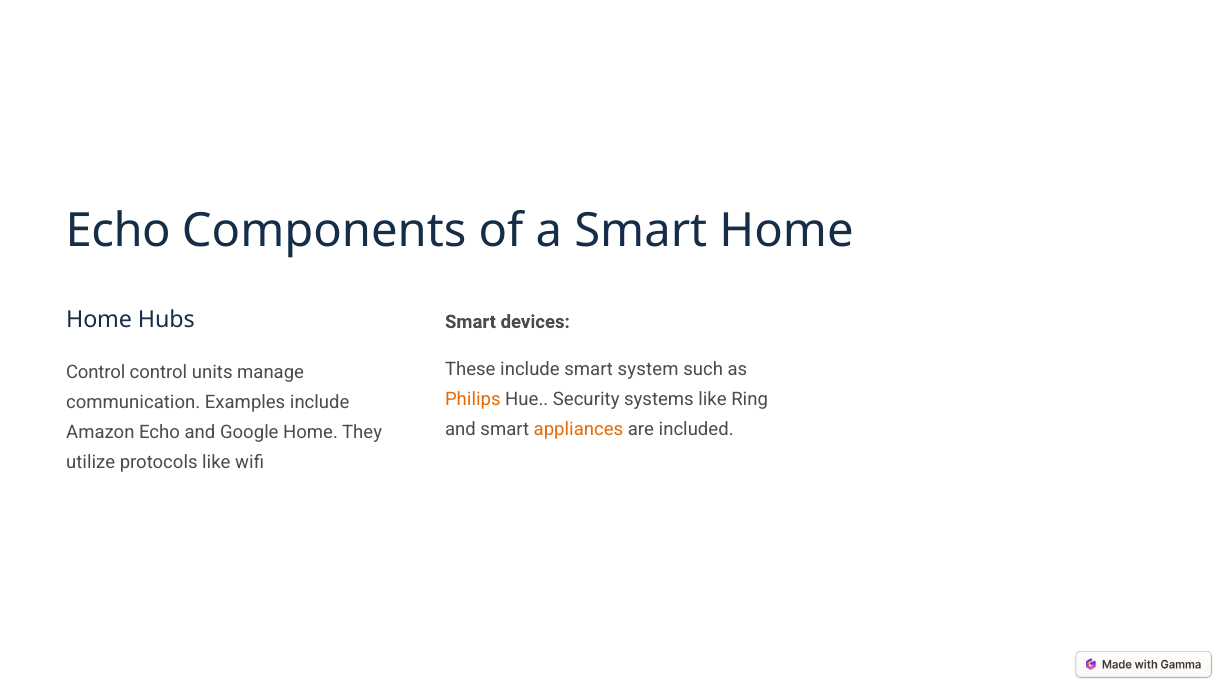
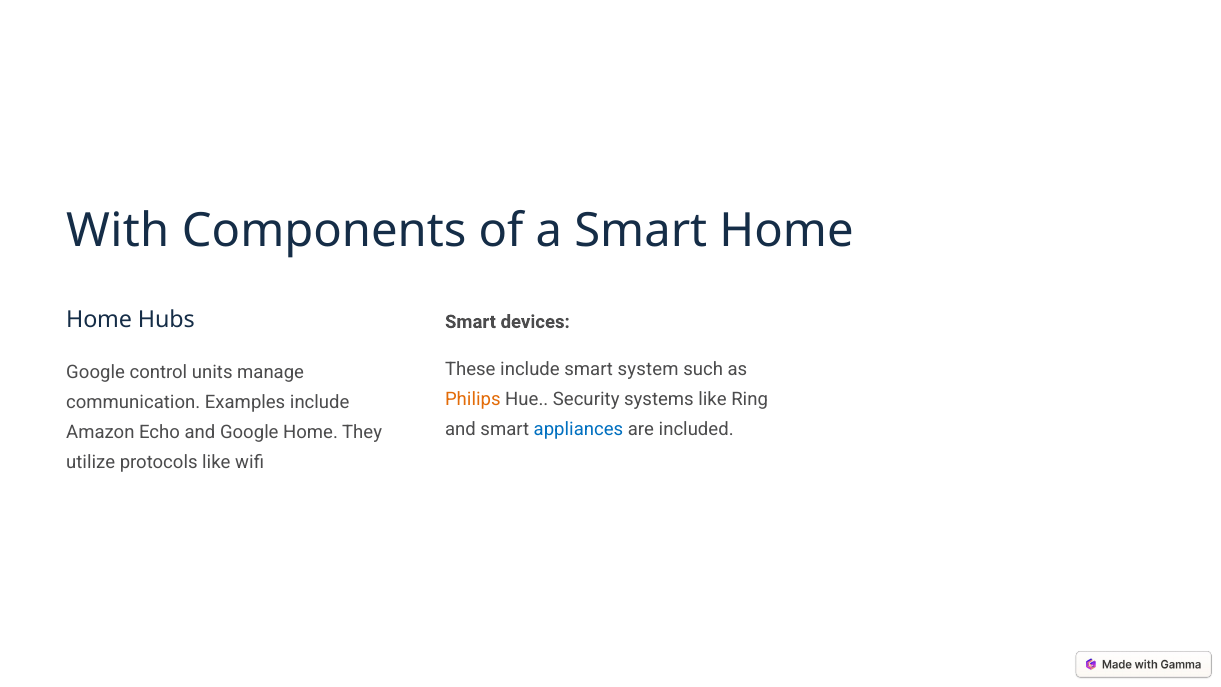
Echo at (118, 231): Echo -> With
Control at (96, 372): Control -> Google
appliances colour: orange -> blue
